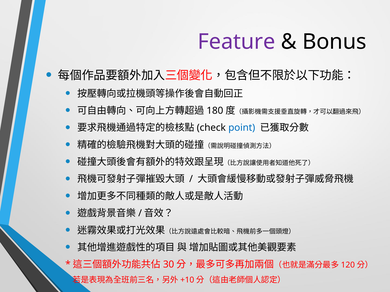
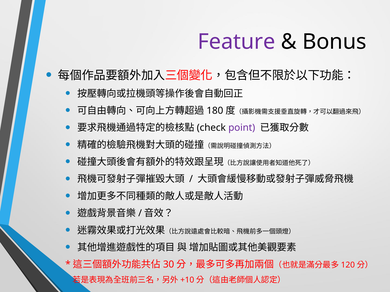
point colour: blue -> purple
